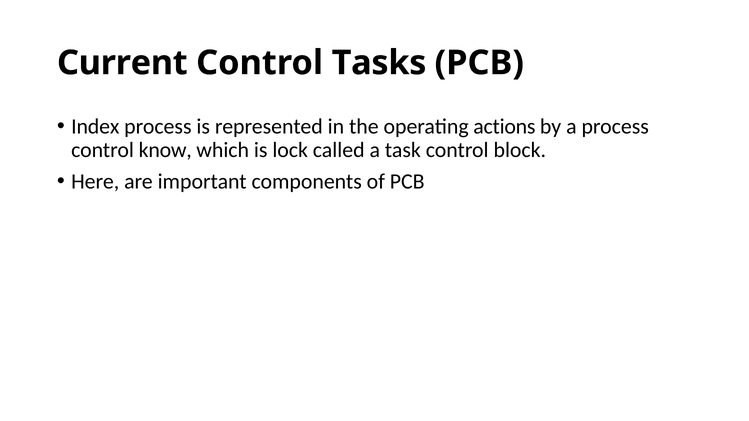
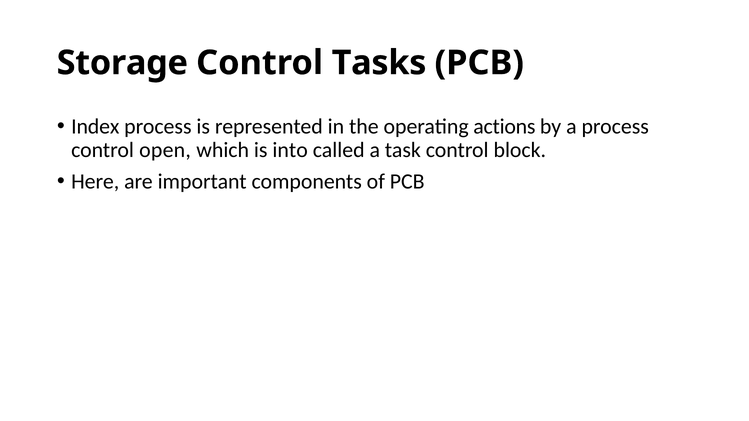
Current: Current -> Storage
know: know -> open
lock: lock -> into
